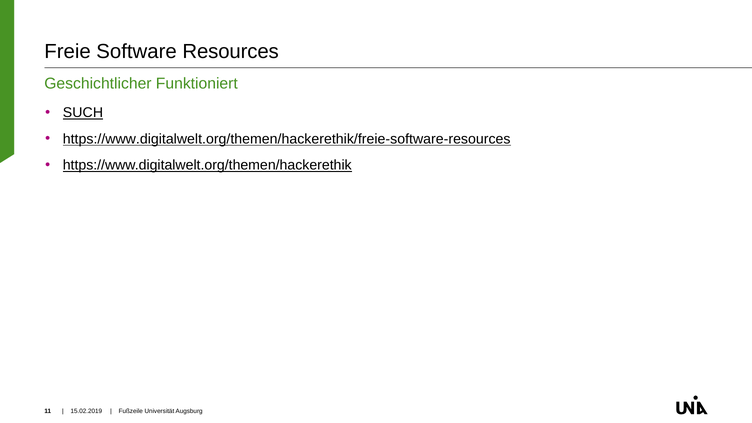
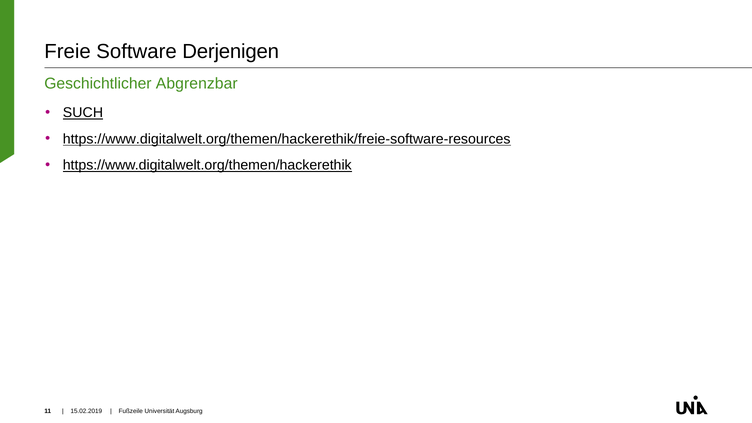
Resources: Resources -> Derjenigen
Funktioniert: Funktioniert -> Abgrenzbar
